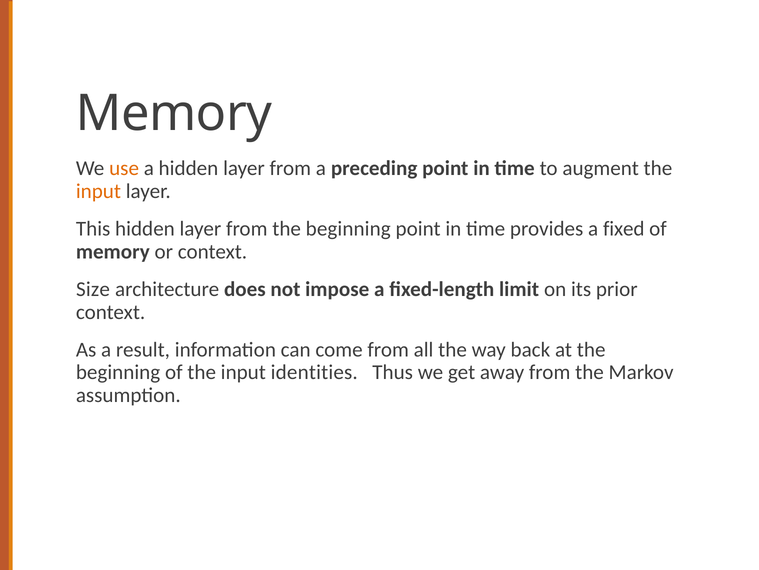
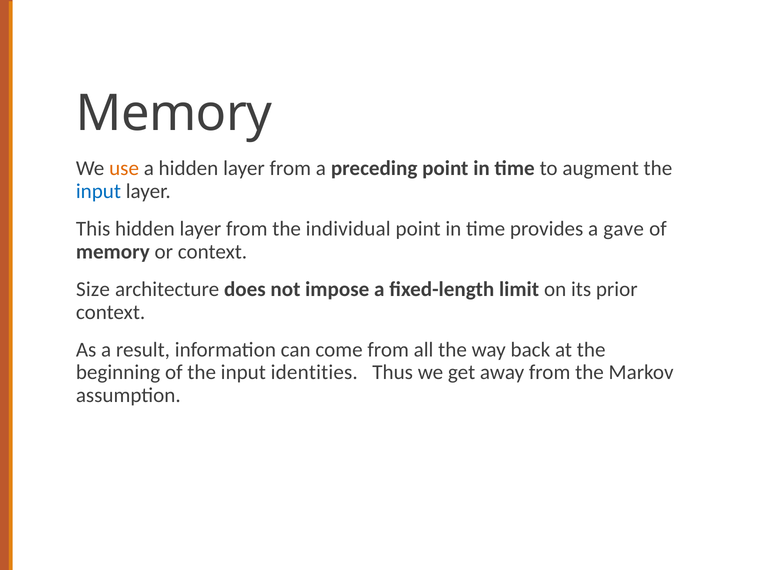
input at (98, 191) colour: orange -> blue
from the beginning: beginning -> individual
fixed: fixed -> gave
